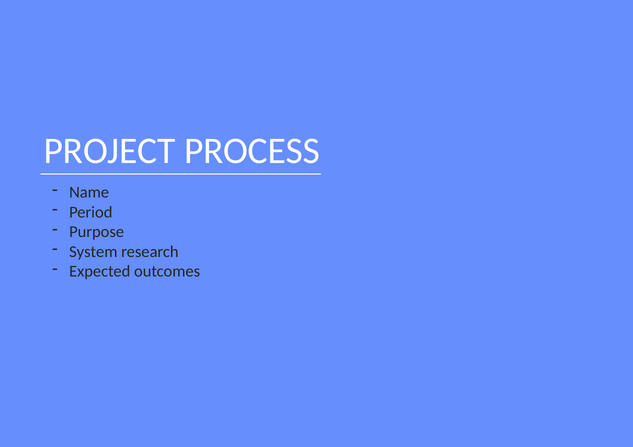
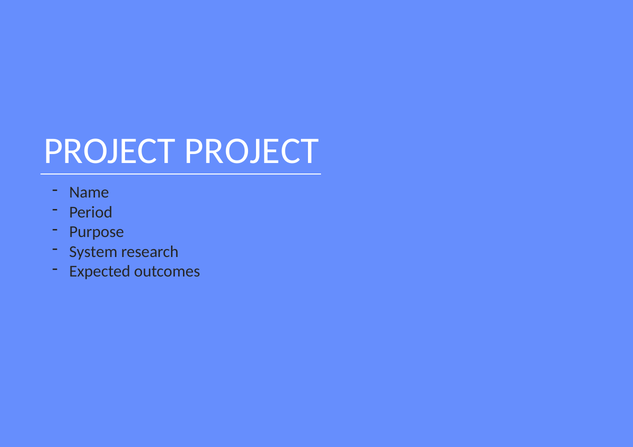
PROJECT PROCESS: PROCESS -> PROJECT
